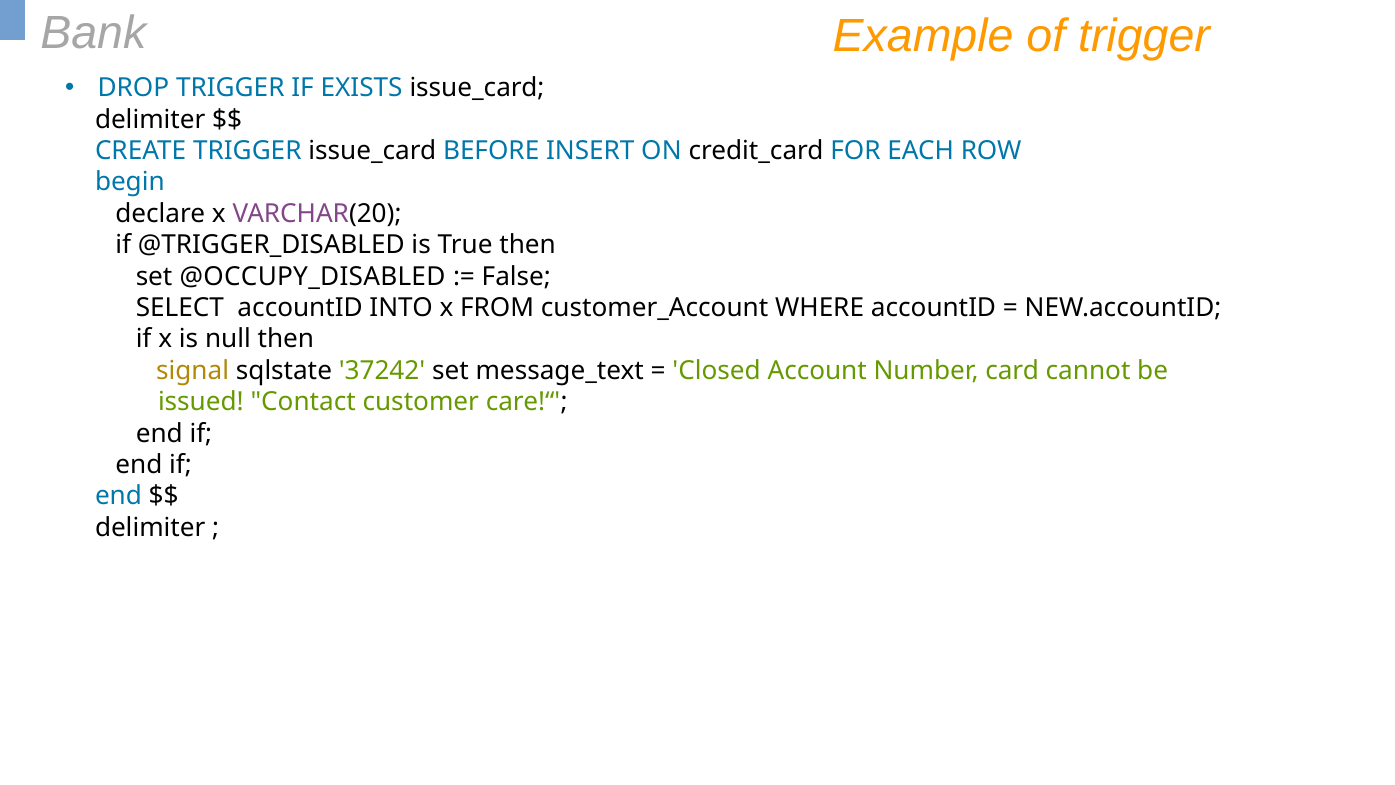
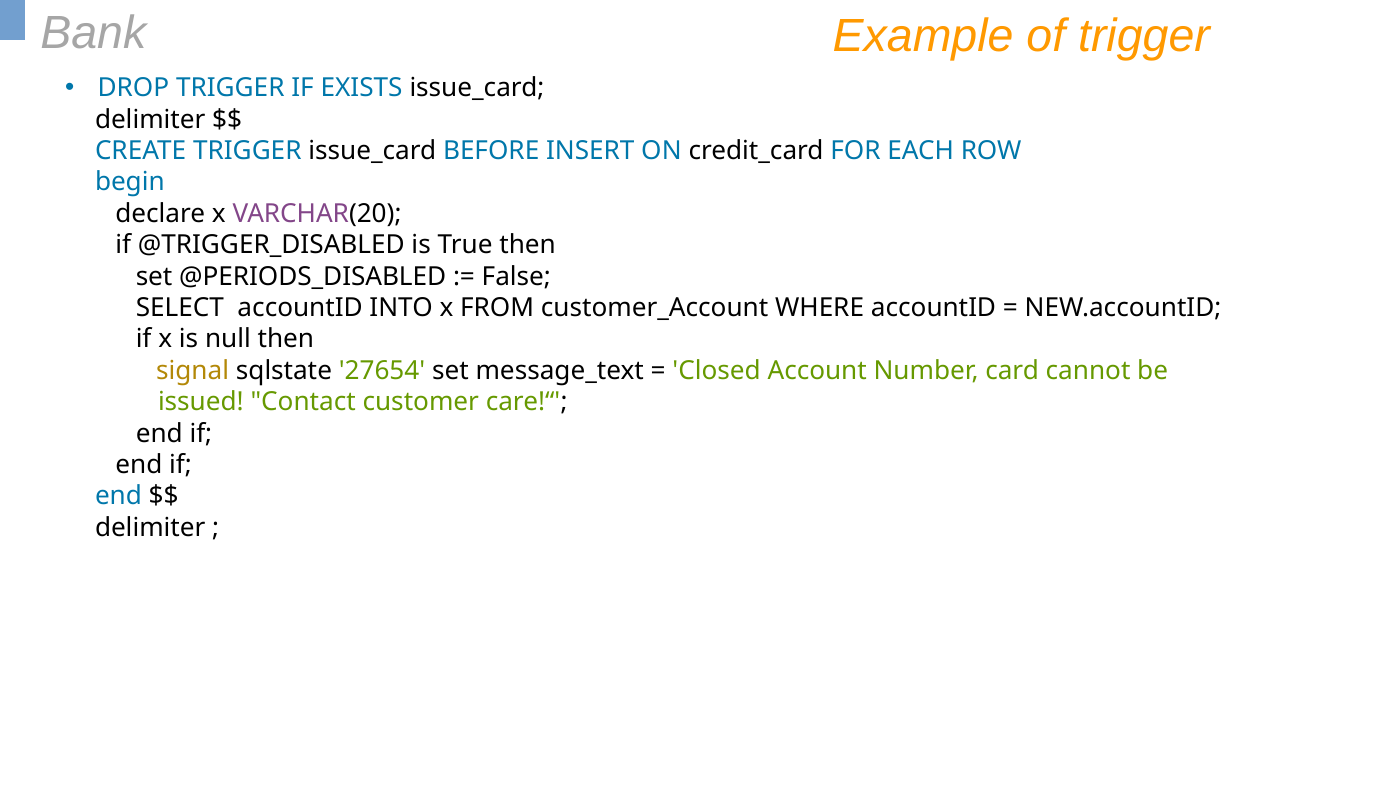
@OCCUPY_DISABLED: @OCCUPY_DISABLED -> @PERIODS_DISABLED
37242: 37242 -> 27654
